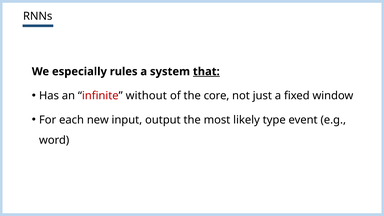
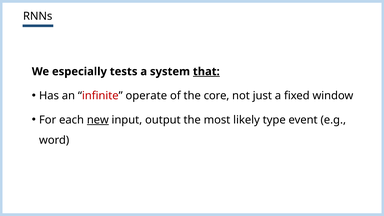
rules: rules -> tests
without: without -> operate
new underline: none -> present
